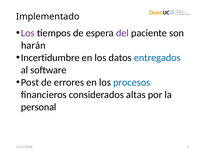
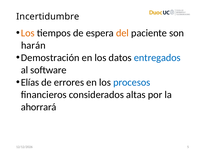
Implementado: Implementado -> Incertidumbre
Los at (28, 33) colour: purple -> orange
del colour: purple -> orange
Incertidumbre: Incertidumbre -> Demostración
Post: Post -> Elías
personal: personal -> ahorrará
